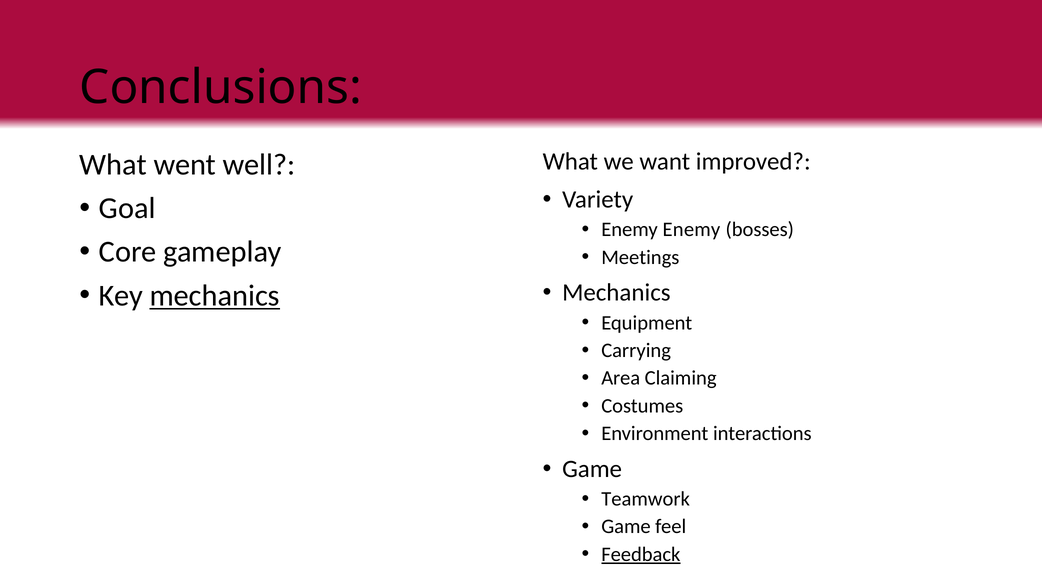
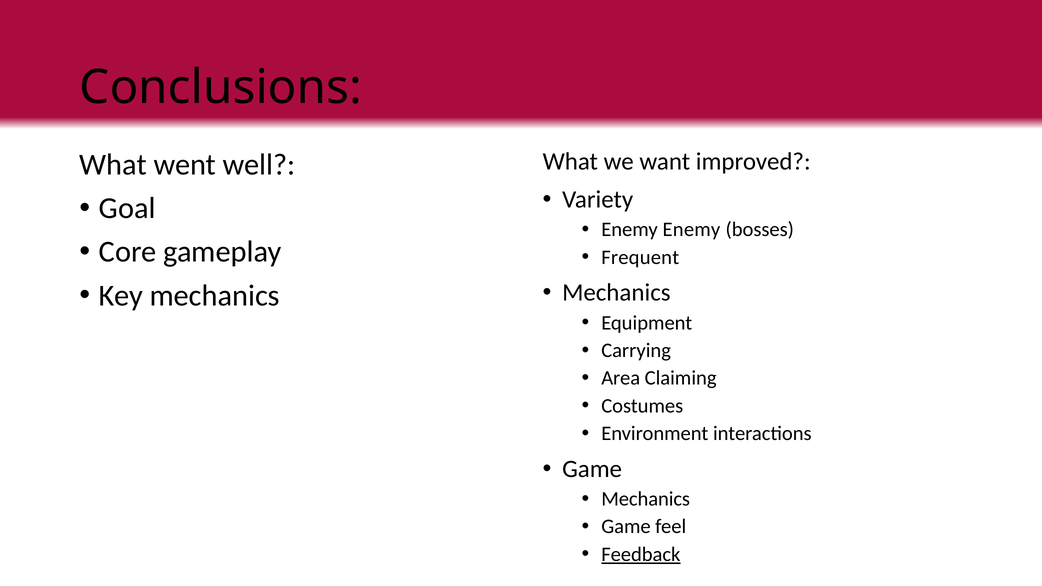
Meetings: Meetings -> Frequent
mechanics at (215, 296) underline: present -> none
Teamwork at (646, 499): Teamwork -> Mechanics
